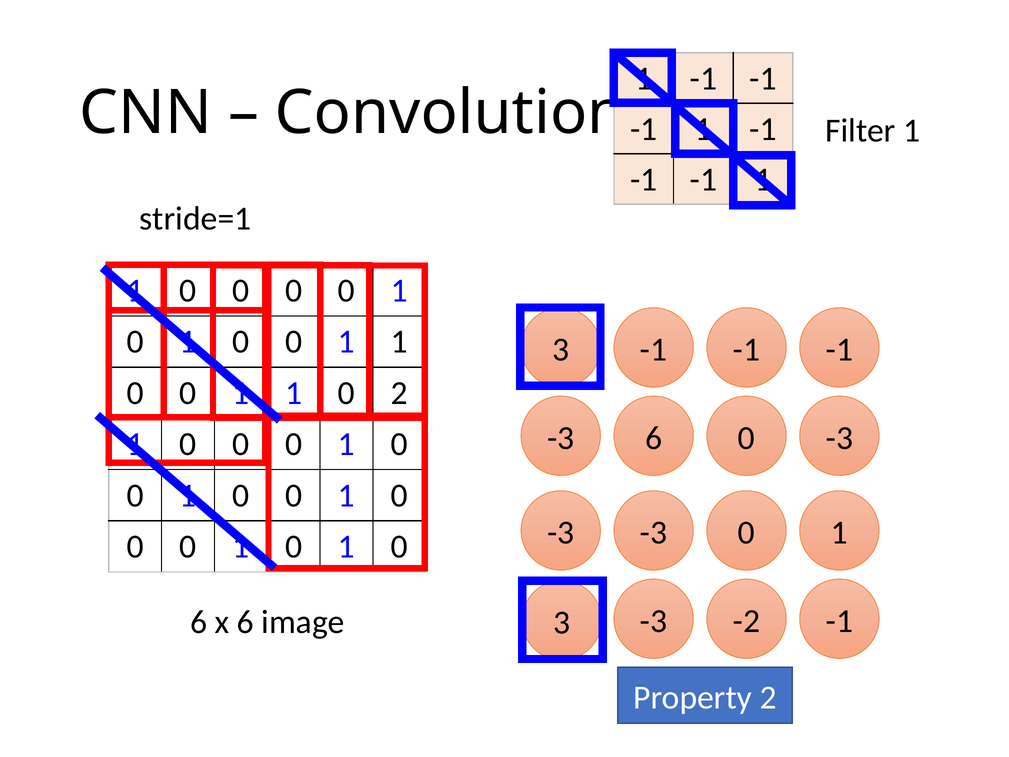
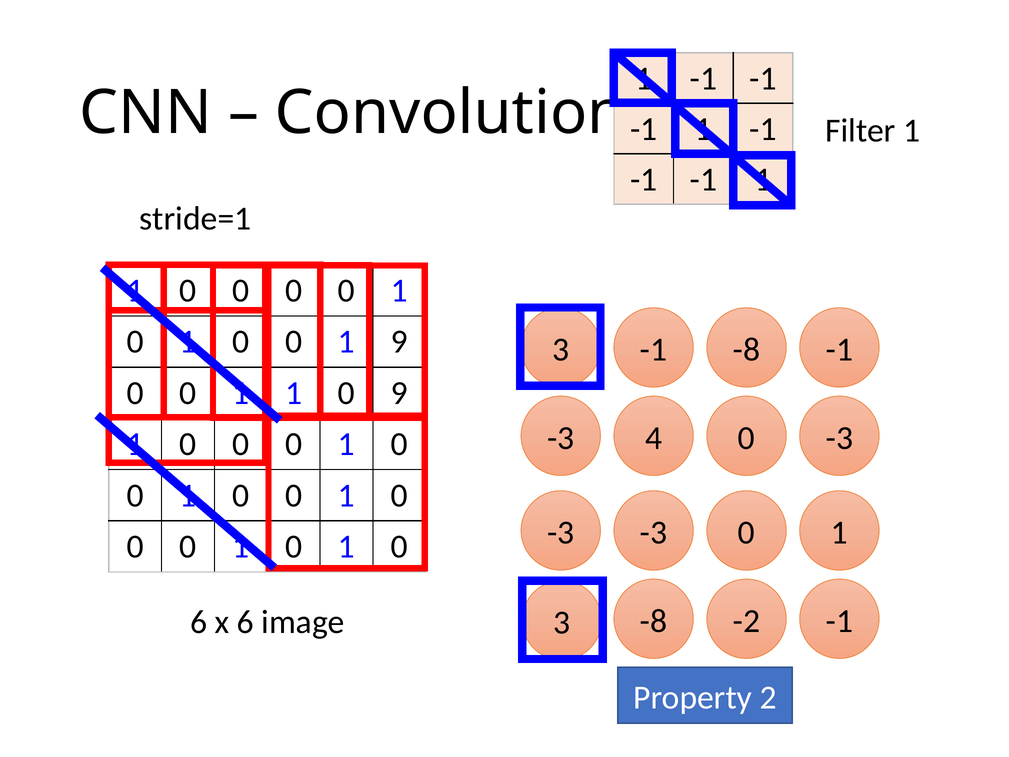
1 at (399, 342): 1 -> 9
3 -1 -1: -1 -> -8
0 2: 2 -> 9
-3 6: 6 -> 4
3 -3: -3 -> -8
